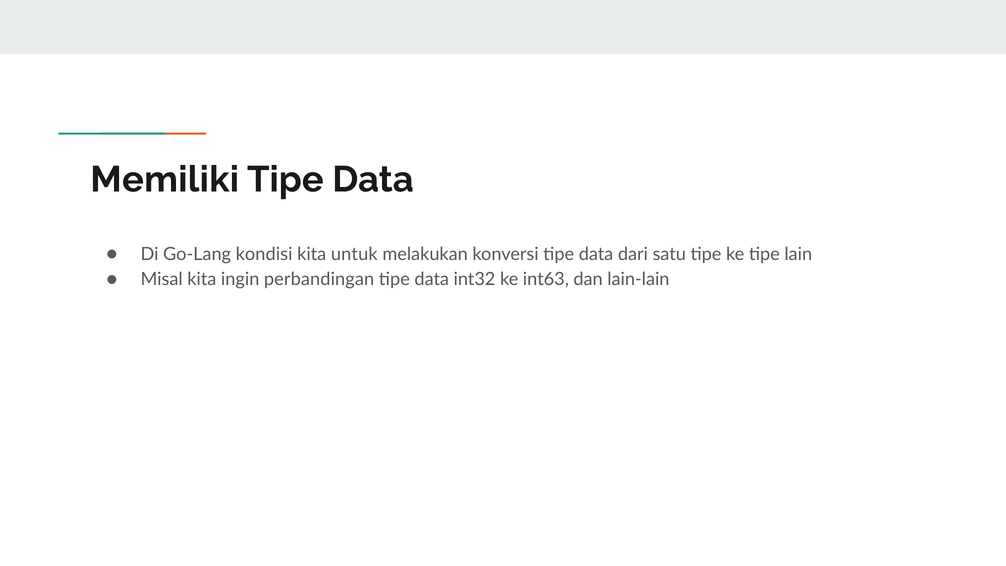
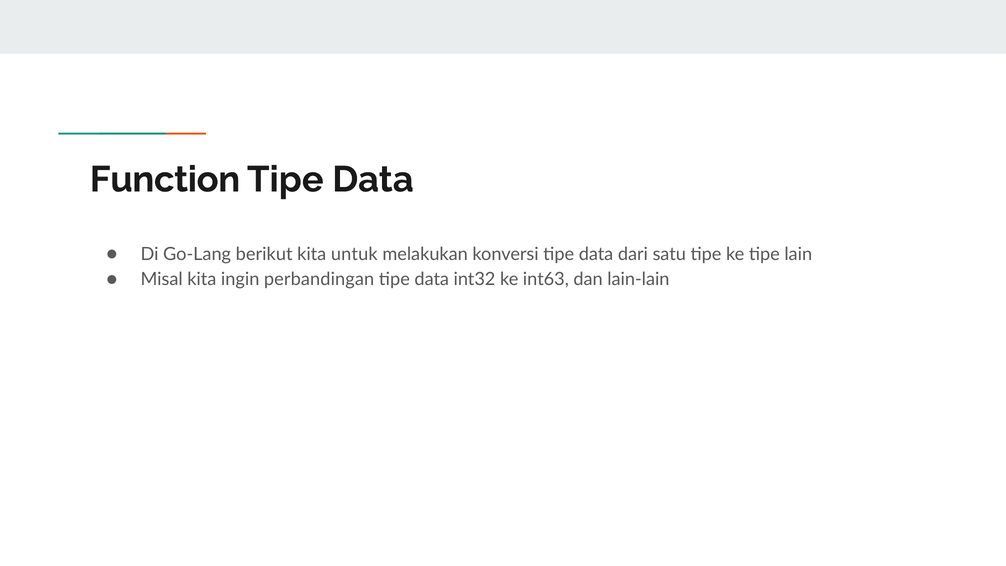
Memiliki: Memiliki -> Function
kondisi: kondisi -> berikut
